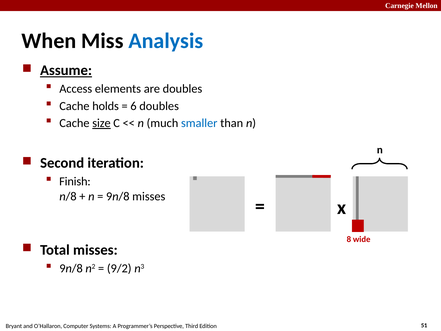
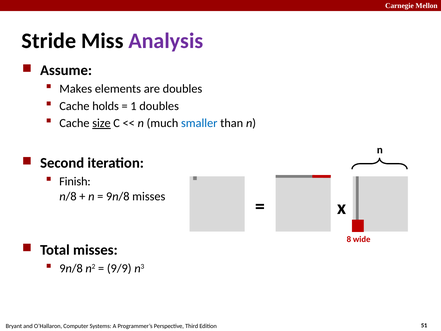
When: When -> Stride
Analysis colour: blue -> purple
Assume underline: present -> none
Access: Access -> Makes
6: 6 -> 1
9/2: 9/2 -> 9/9
